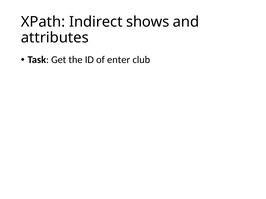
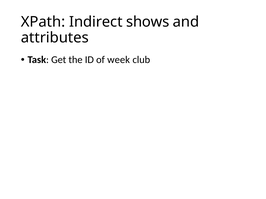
enter: enter -> week
